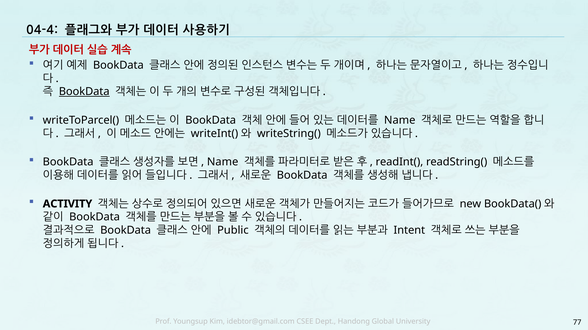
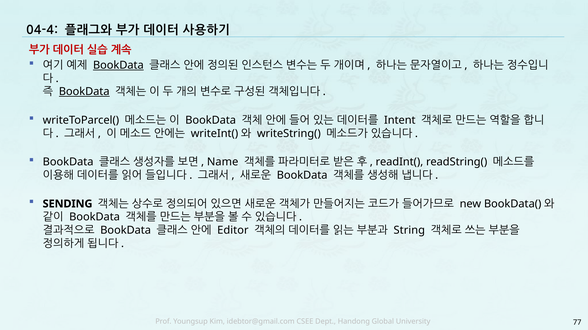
BookData at (118, 65) underline: none -> present
Name at (400, 120): Name -> Intent
ACTIVITY: ACTIVITY -> SENDING
Public: Public -> Editor
Intent: Intent -> String
